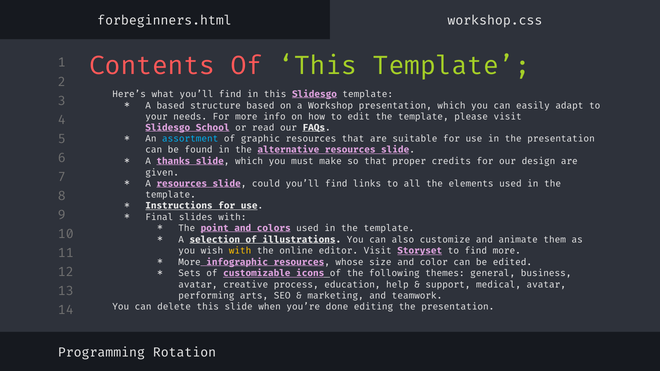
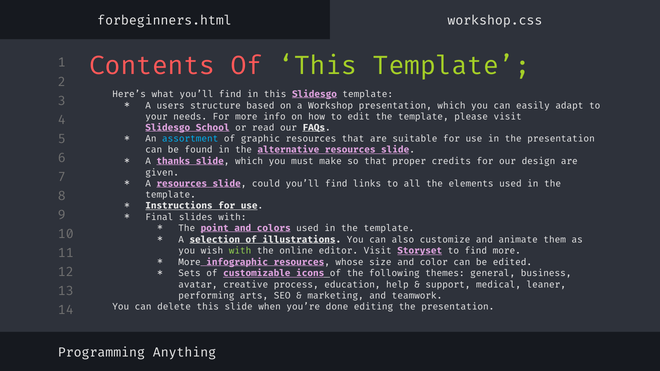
A based: based -> users
with at (240, 251) colour: yellow -> light green
medical avatar: avatar -> leaner
Rotation: Rotation -> Anything
